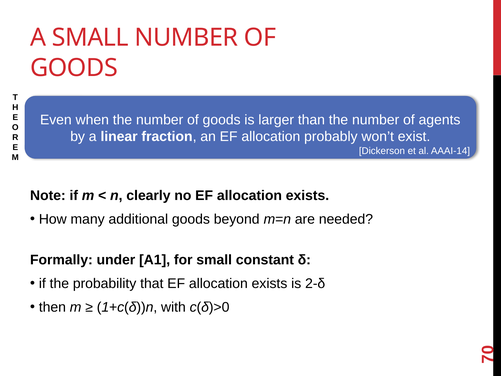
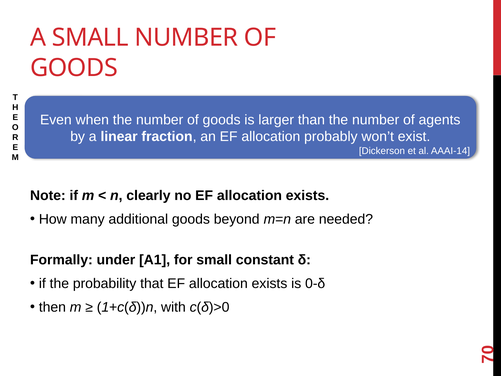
2-δ: 2-δ -> 0-δ
